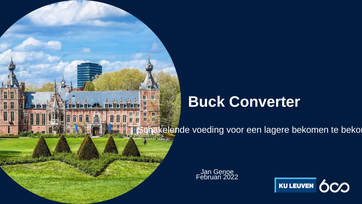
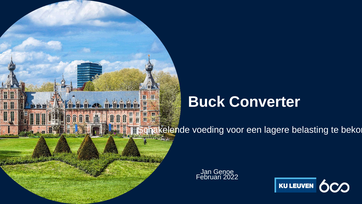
lagere bekomen: bekomen -> belasting
